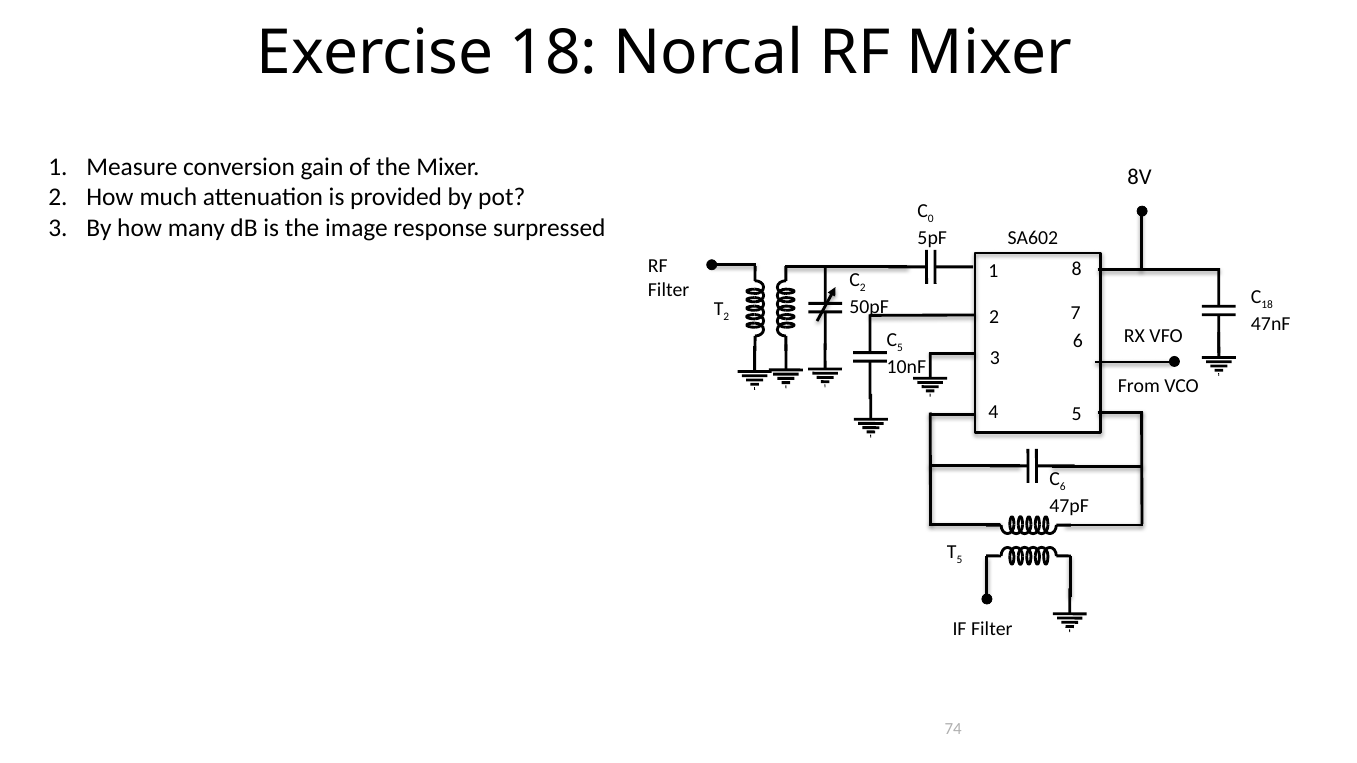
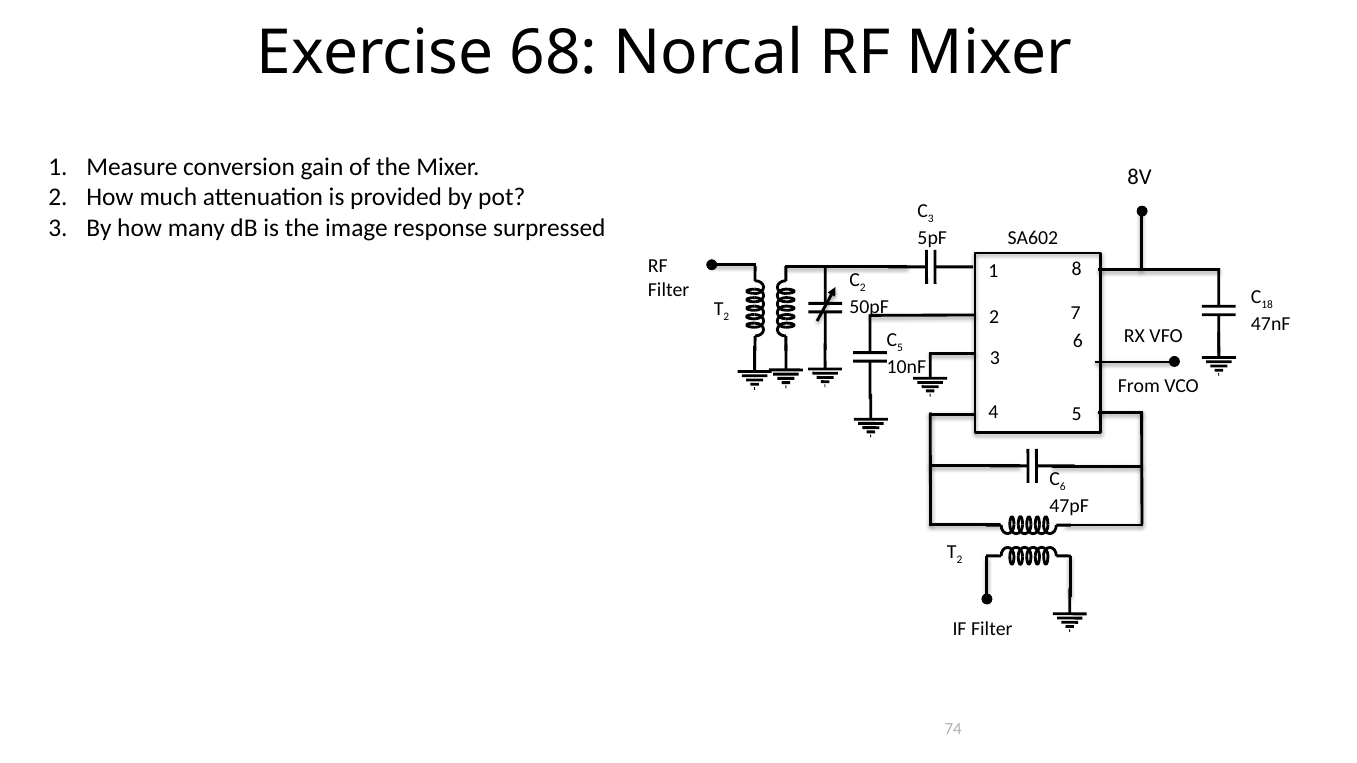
Exercise 18: 18 -> 68
0 at (931, 219): 0 -> 3
5 at (959, 560): 5 -> 2
